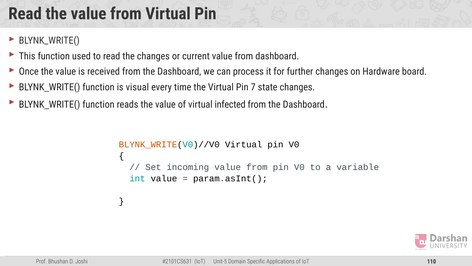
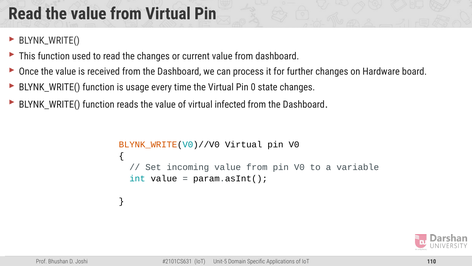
visual: visual -> usage
7: 7 -> 0
